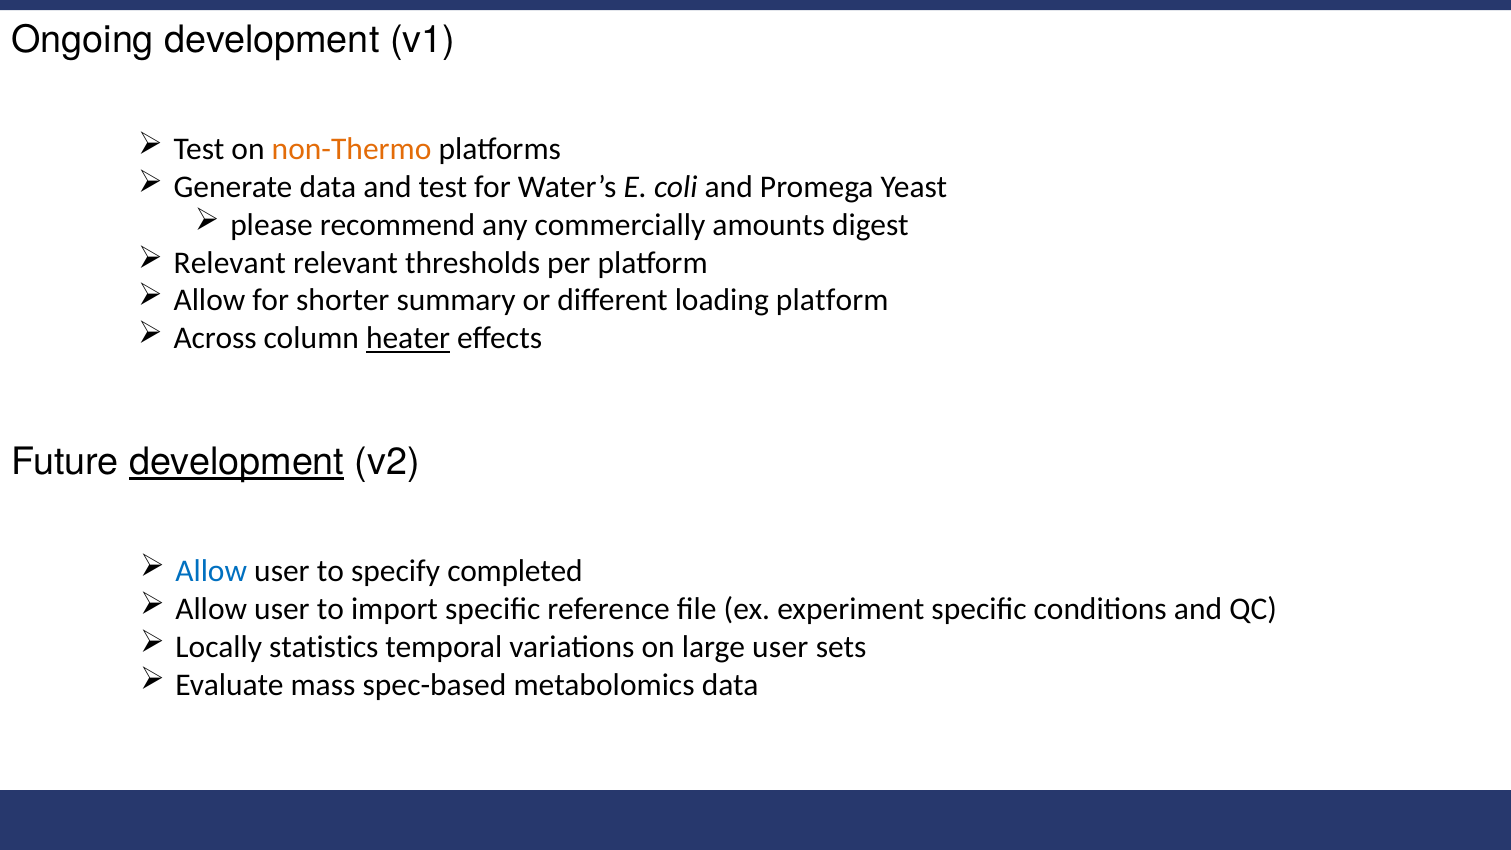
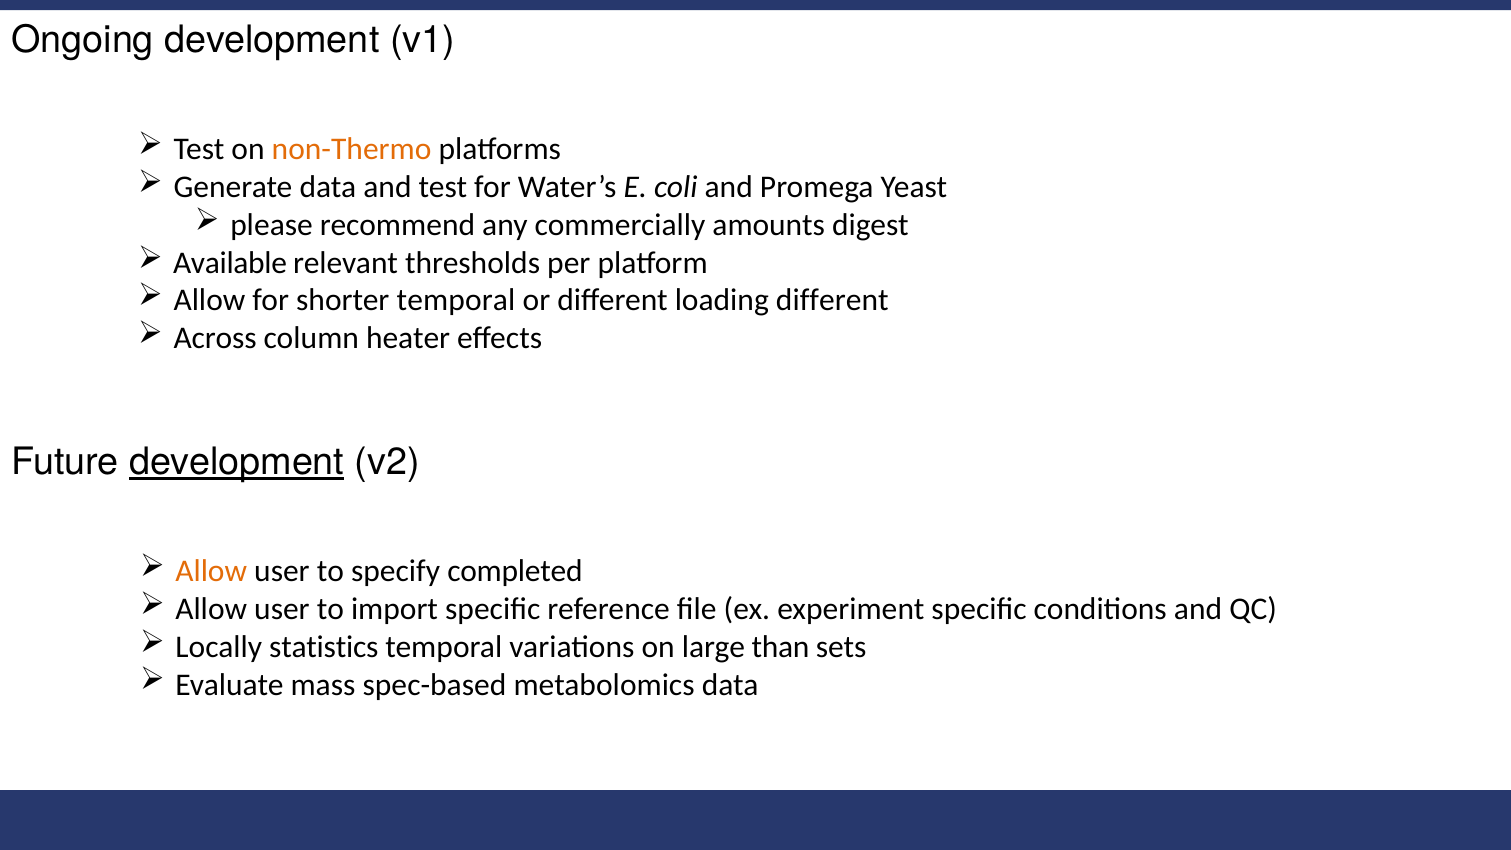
Relevant at (230, 263): Relevant -> Available
shorter summary: summary -> temporal
loading platform: platform -> different
heater underline: present -> none
Allow at (211, 571) colour: blue -> orange
large user: user -> than
